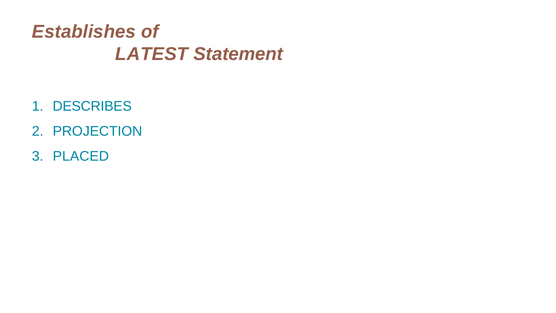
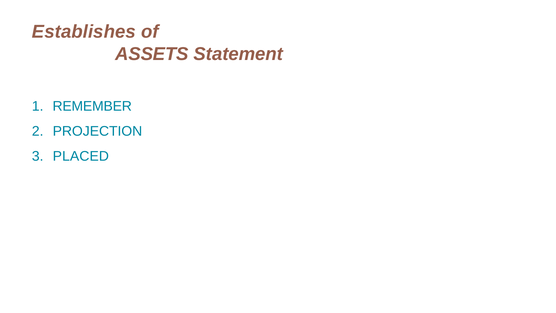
LATEST: LATEST -> ASSETS
DESCRIBES: DESCRIBES -> REMEMBER
